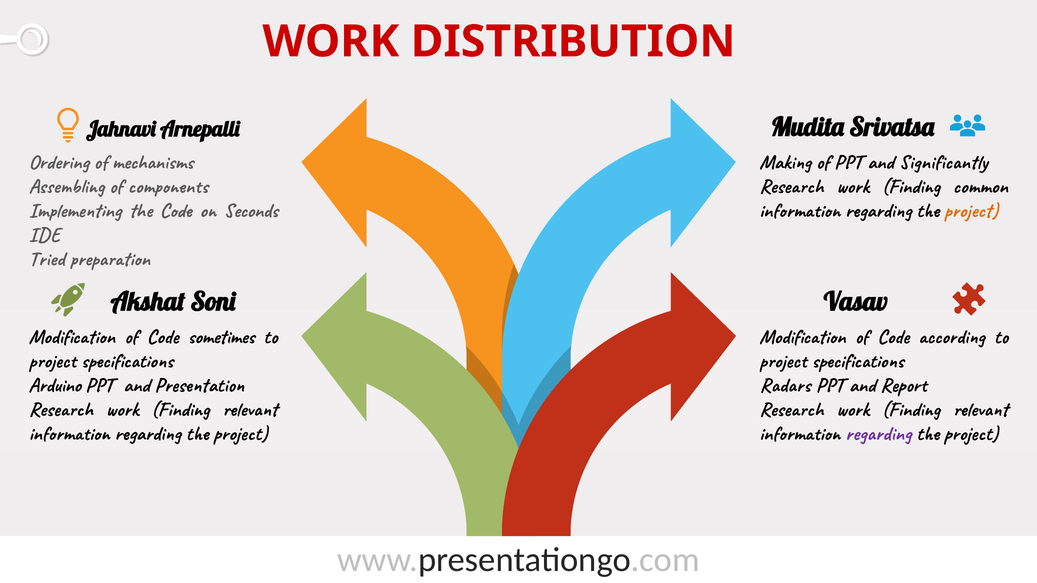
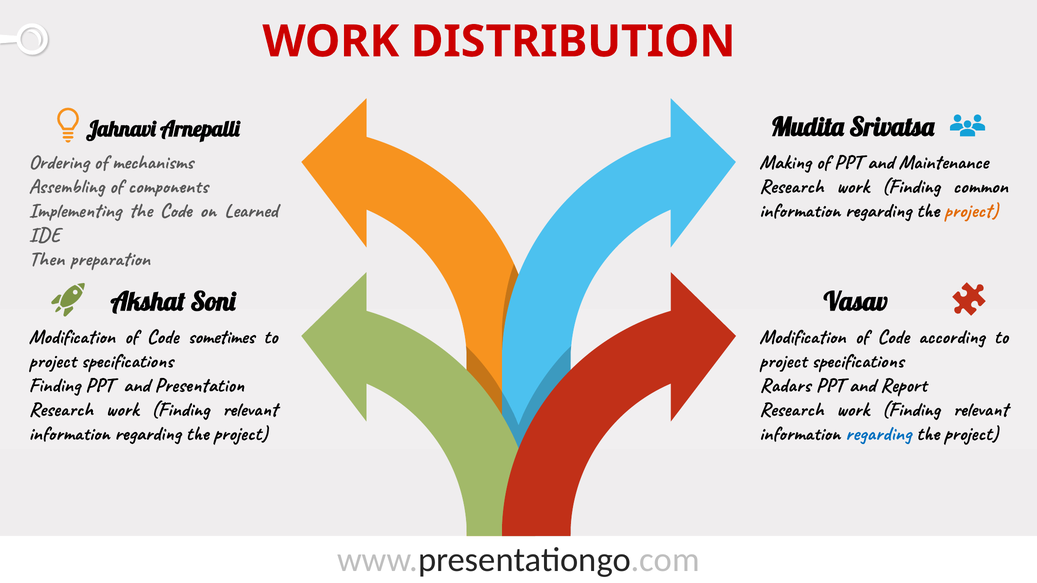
Significantly: Significantly -> Maintenance
Seconds: Seconds -> Learned
Tried: Tried -> Then
Arduino at (55, 385): Arduino -> Finding
regarding at (878, 434) colour: purple -> blue
